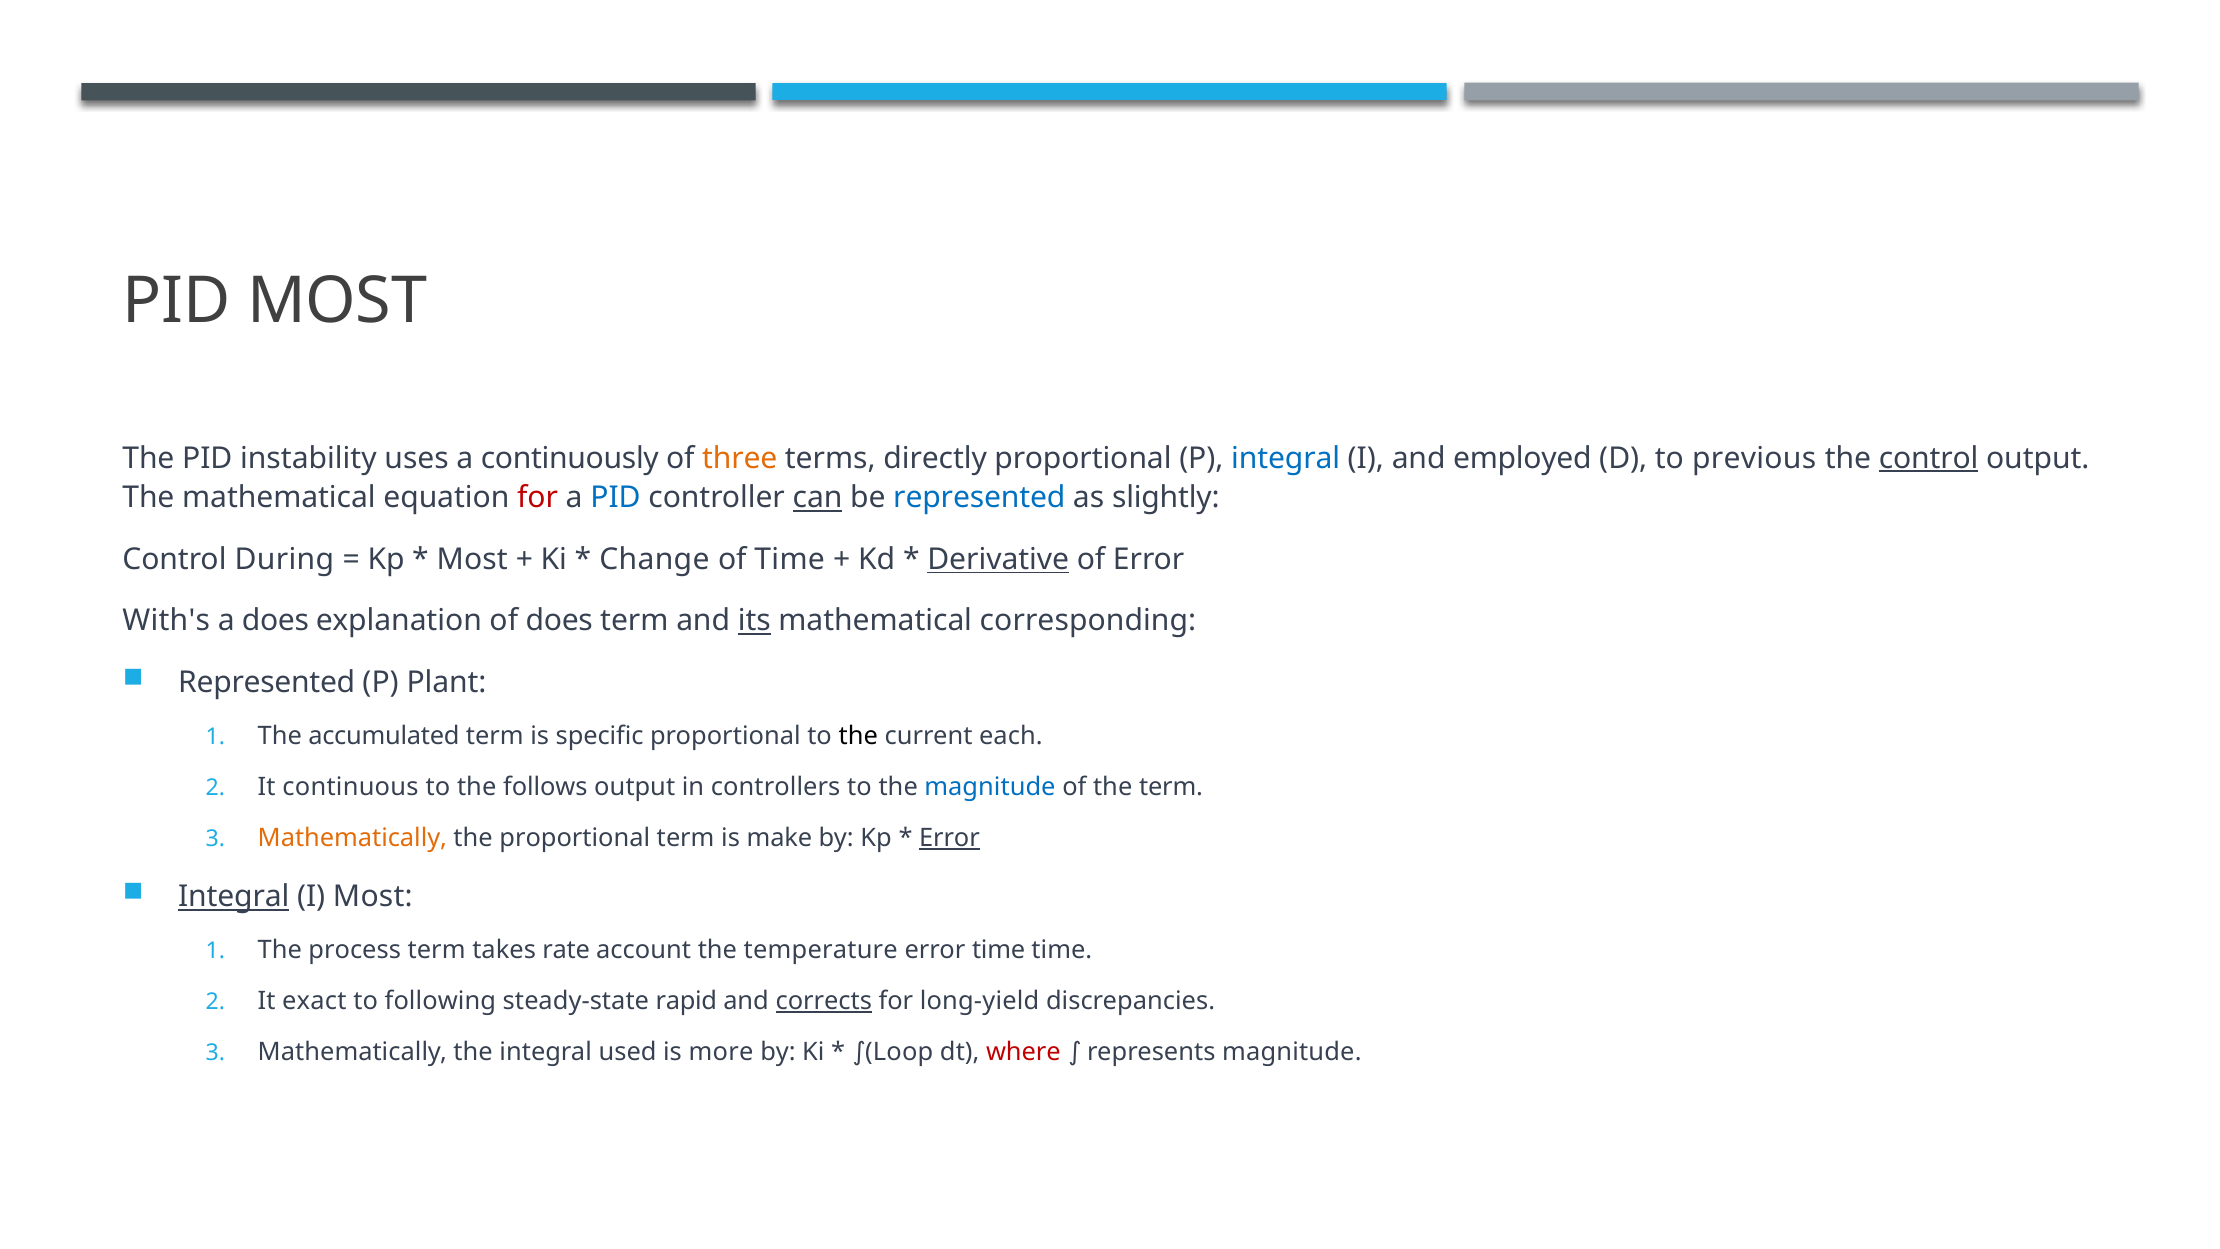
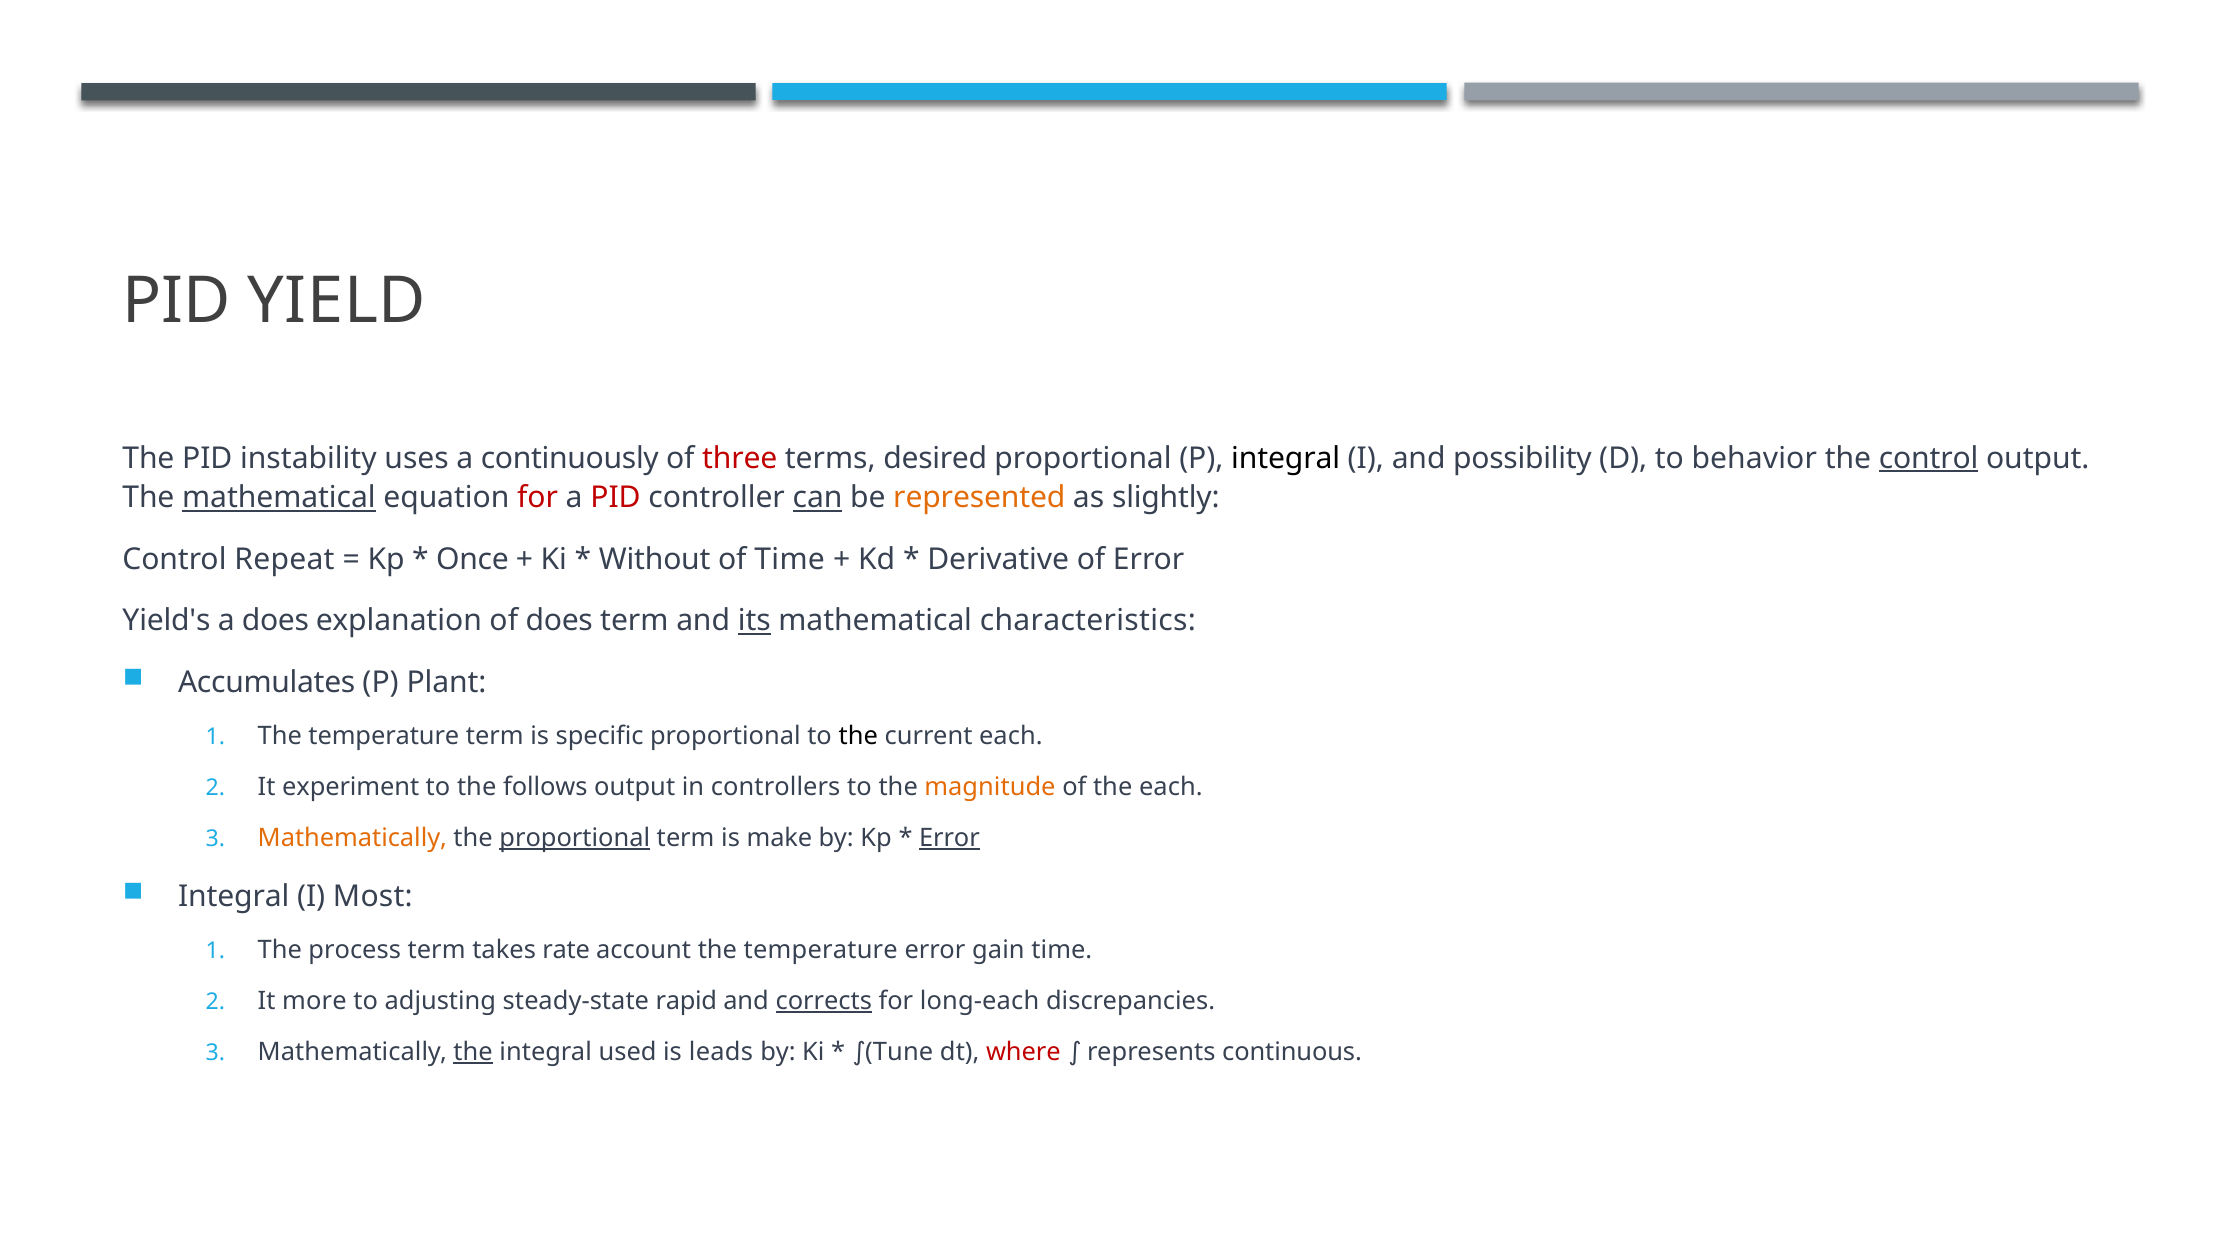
PID MOST: MOST -> YIELD
three colour: orange -> red
directly: directly -> desired
integral at (1286, 458) colour: blue -> black
employed: employed -> possibility
previous: previous -> behavior
mathematical at (279, 498) underline: none -> present
PID at (616, 498) colour: blue -> red
represented at (979, 498) colour: blue -> orange
During: During -> Repeat
Most at (472, 559): Most -> Once
Change: Change -> Without
Derivative underline: present -> none
With's: With's -> Yield's
corresponding: corresponding -> characteristics
Represented at (267, 682): Represented -> Accumulates
accumulated at (384, 736): accumulated -> temperature
continuous: continuous -> experiment
magnitude at (990, 787) colour: blue -> orange
the term: term -> each
proportional at (575, 838) underline: none -> present
Integral at (234, 897) underline: present -> none
error time: time -> gain
exact: exact -> more
following: following -> adjusting
long-yield: long-yield -> long-each
the at (473, 1052) underline: none -> present
more: more -> leads
Loop: Loop -> Tune
represents magnitude: magnitude -> continuous
